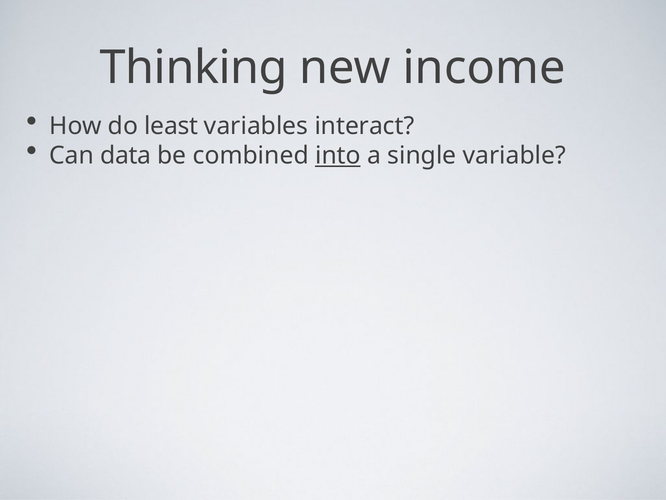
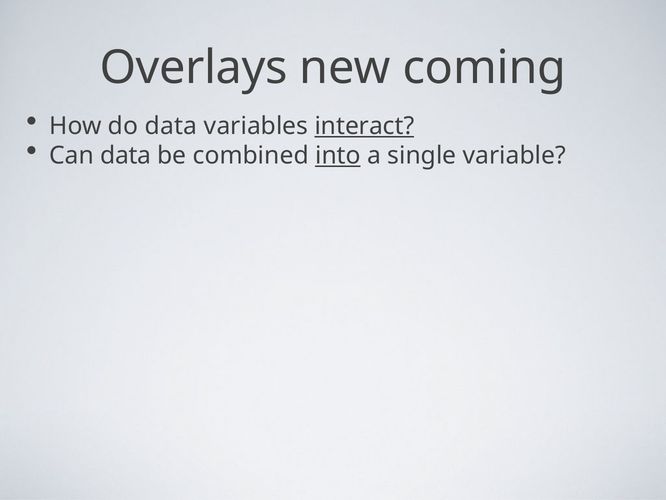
Thinking: Thinking -> Overlays
income: income -> coming
do least: least -> data
interact underline: none -> present
